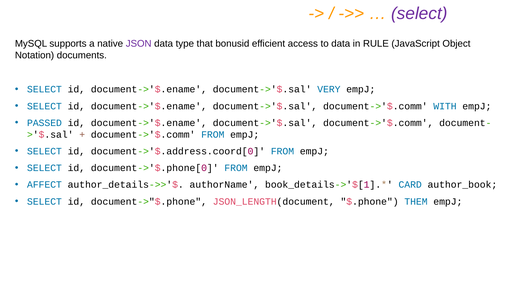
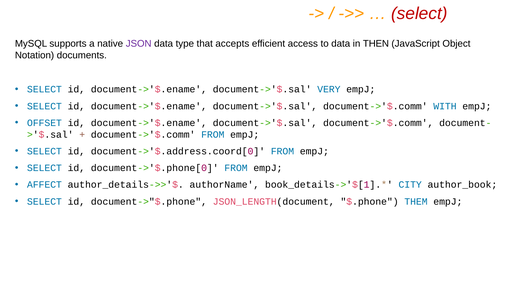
select at (419, 13) colour: purple -> red
bonusid: bonusid -> accepts
RULE: RULE -> THEN
PASSED: PASSED -> OFFSET
CARD: CARD -> CITY
